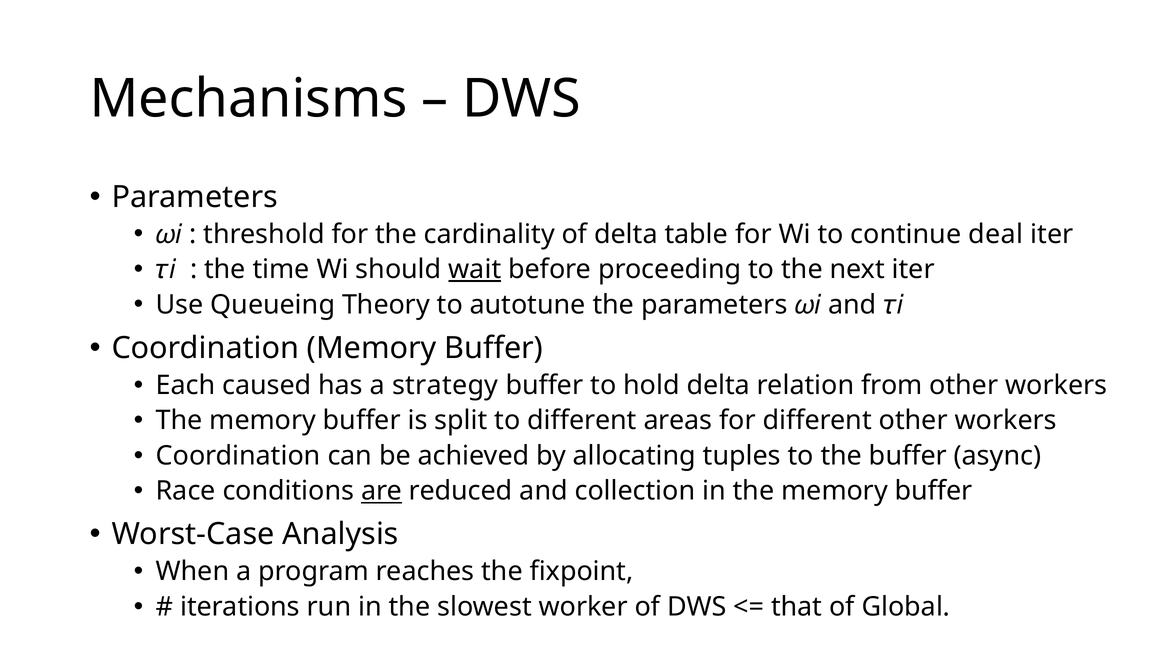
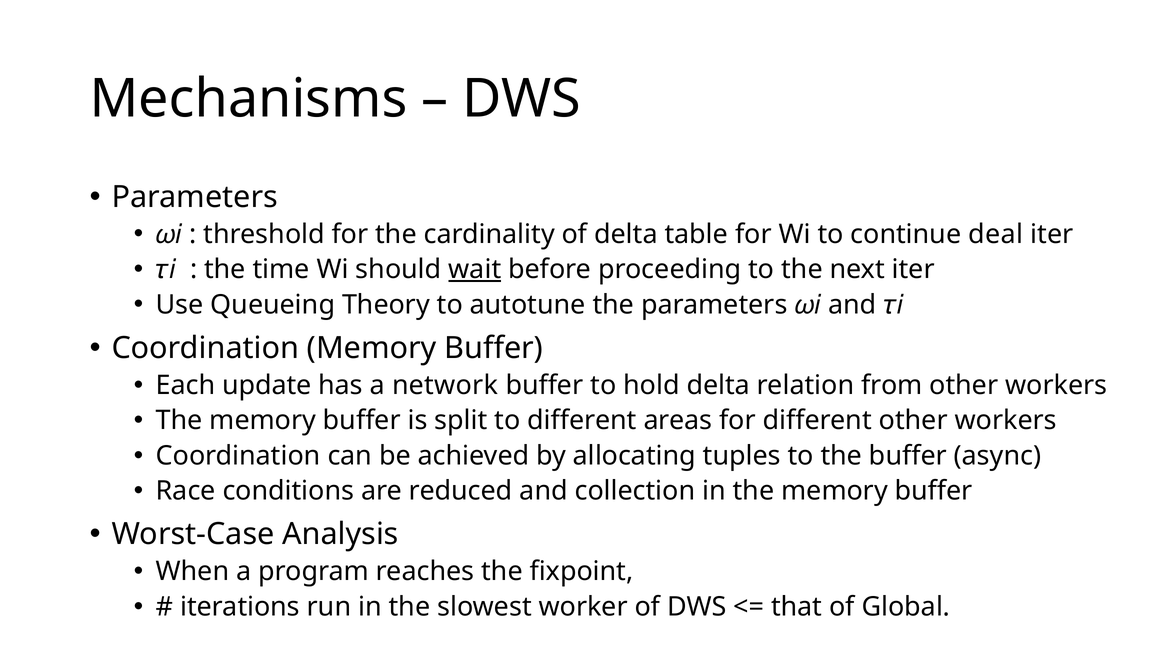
caused: caused -> update
strategy: strategy -> network
are underline: present -> none
